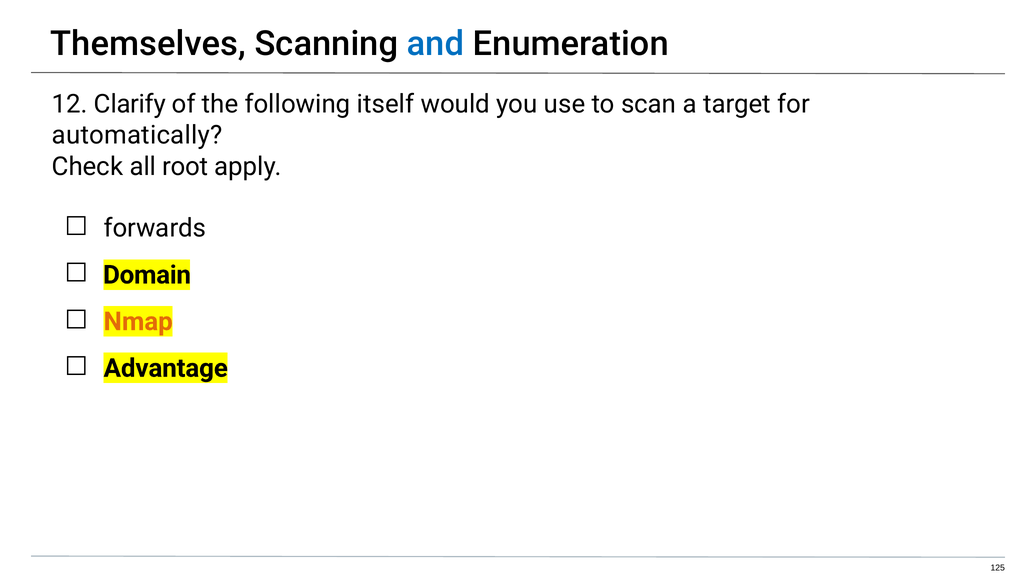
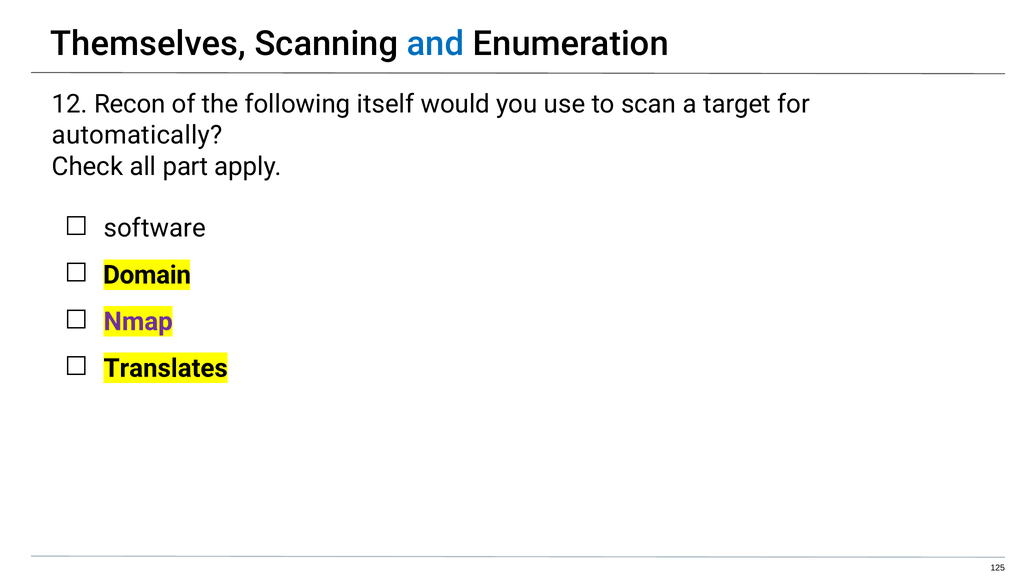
Clarify: Clarify -> Recon
root: root -> part
forwards: forwards -> software
Nmap colour: orange -> purple
Advantage: Advantage -> Translates
